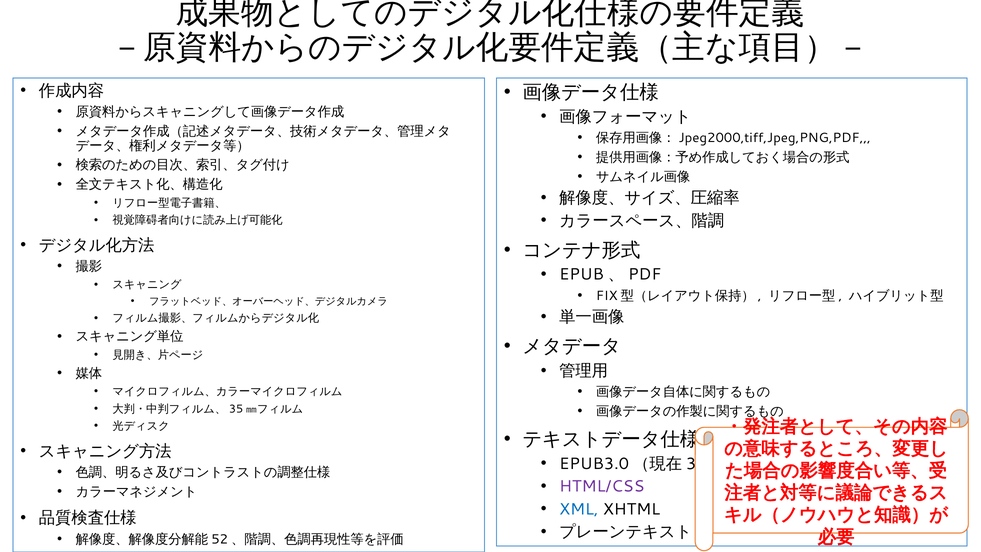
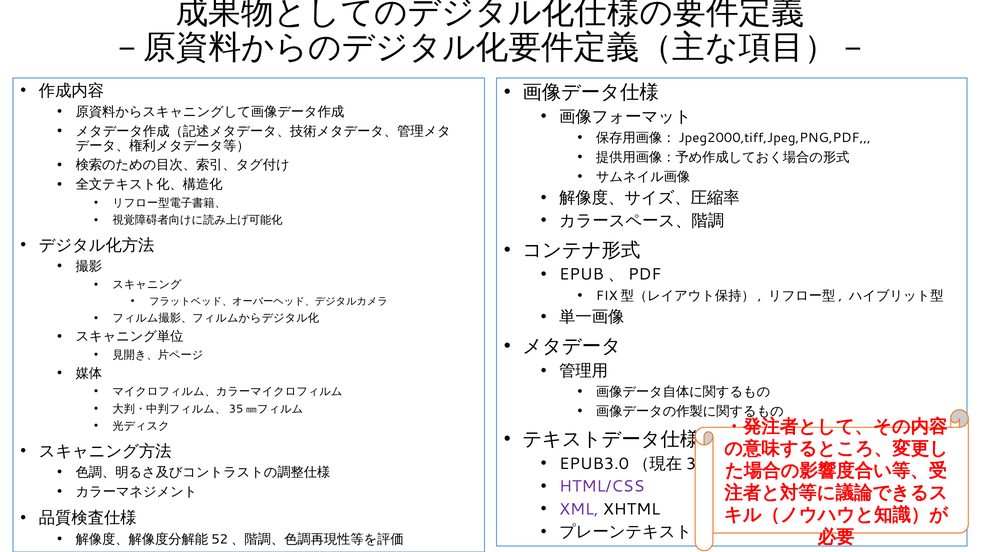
XML colour: blue -> purple
